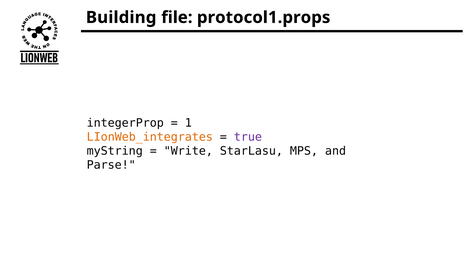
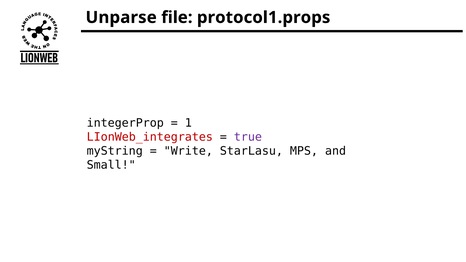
Building: Building -> Unparse
LIonWeb_integrates colour: orange -> red
Parse: Parse -> Small
